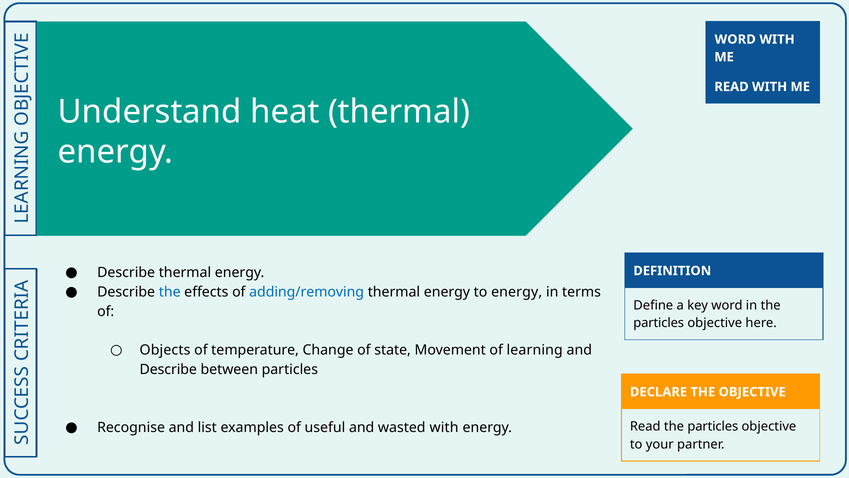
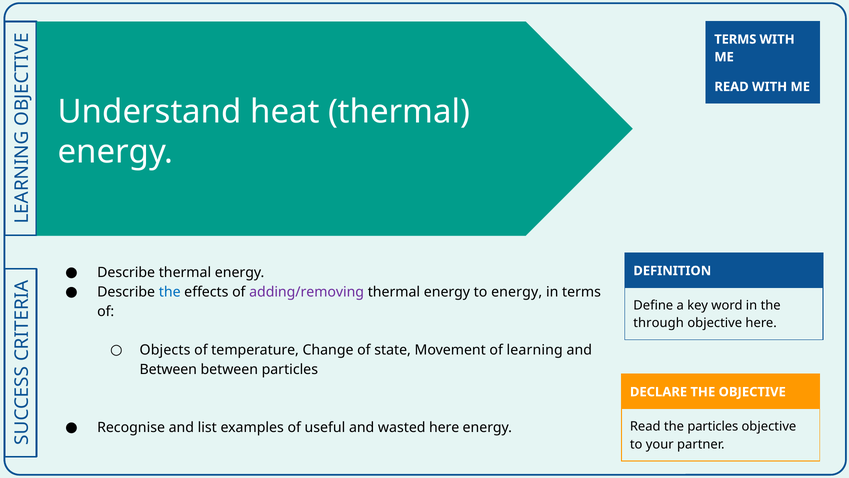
WORD at (735, 39): WORD -> TERMS
adding/removing colour: blue -> purple
particles at (659, 323): particles -> through
Describe at (168, 369): Describe -> Between
wasted with: with -> here
